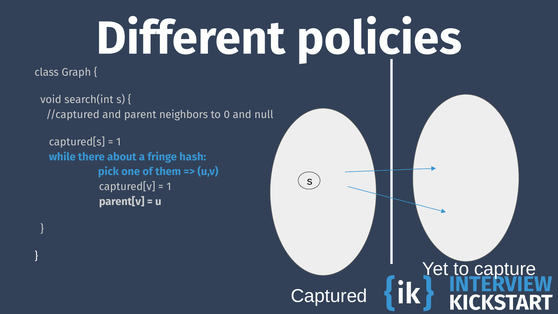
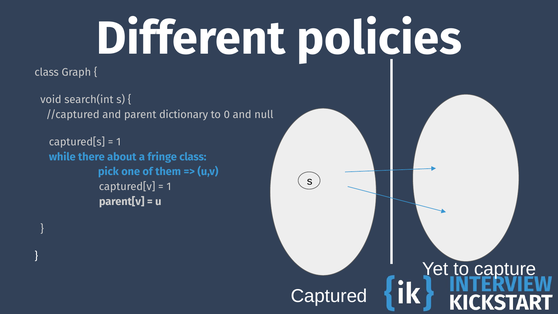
neighbors: neighbors -> dictionary
fringe hash: hash -> class
